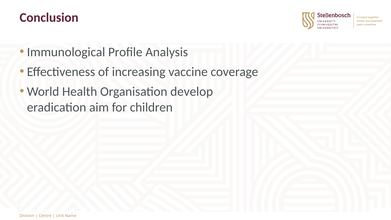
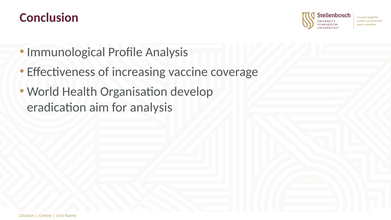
for children: children -> analysis
